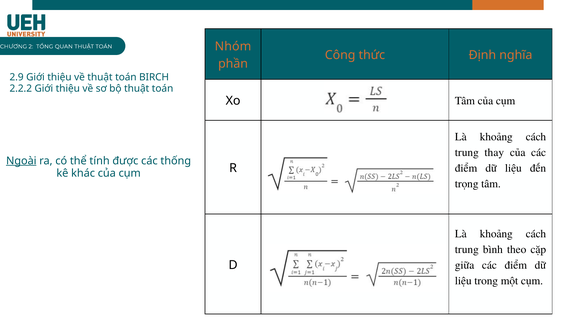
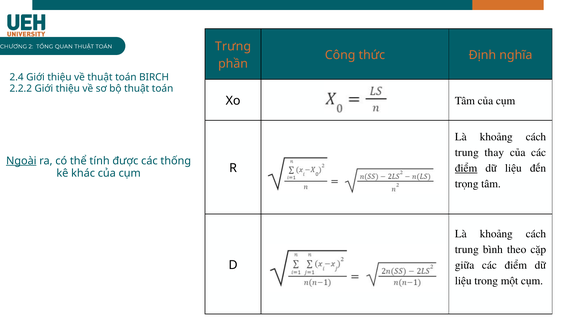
Nhóm: Nhóm -> Trưng
2.9: 2.9 -> 2.4
điểm at (466, 168) underline: none -> present
